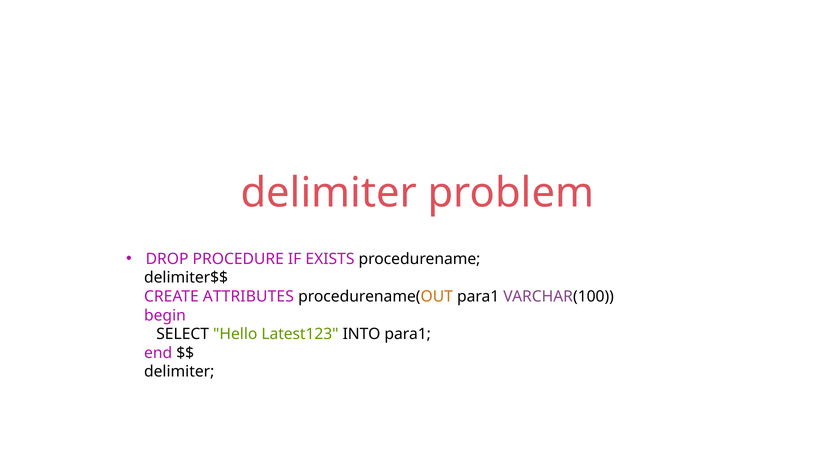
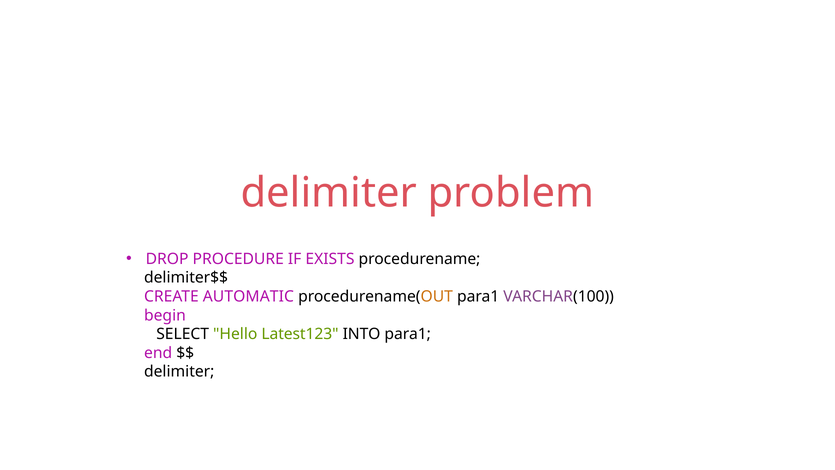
ATTRIBUTES: ATTRIBUTES -> AUTOMATIC
